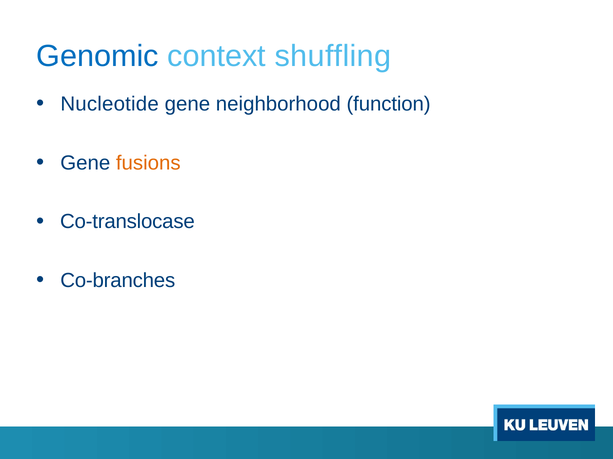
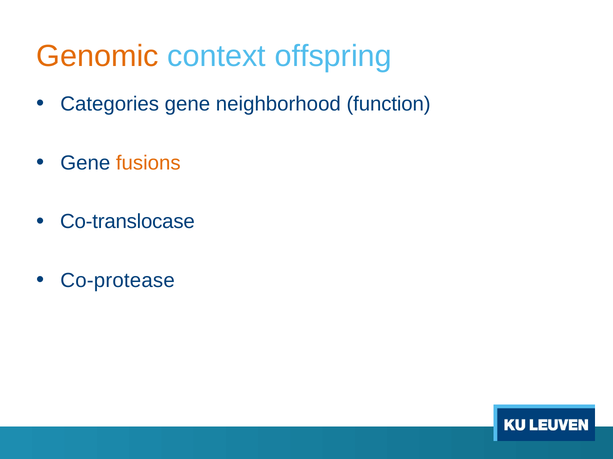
Genomic colour: blue -> orange
shuffling: shuffling -> offspring
Nucleotide: Nucleotide -> Categories
Co-branches: Co-branches -> Co-protease
